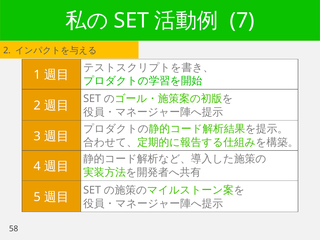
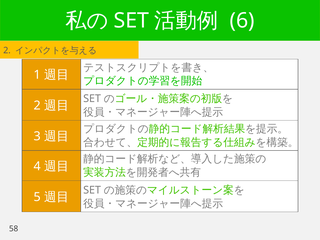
7: 7 -> 6
